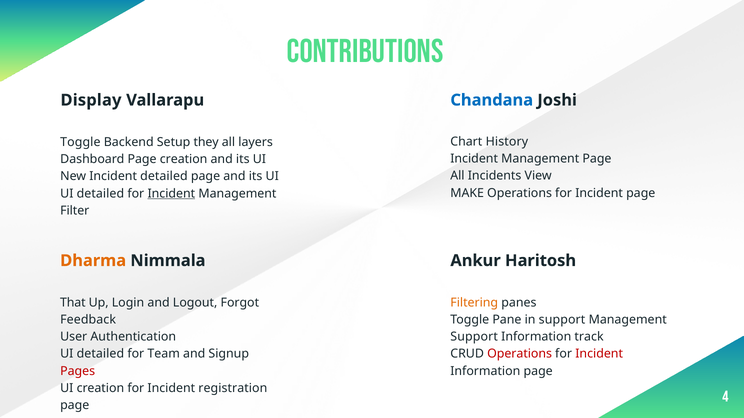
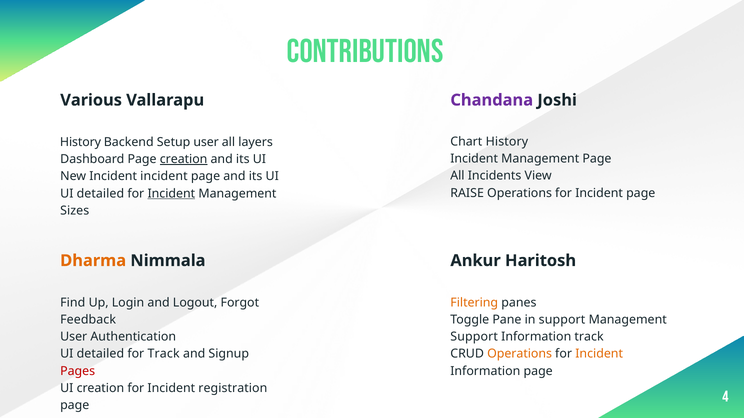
Display: Display -> Various
Chandana colour: blue -> purple
Toggle at (80, 142): Toggle -> History
Setup they: they -> user
creation at (184, 159) underline: none -> present
Incident detailed: detailed -> incident
MAKE: MAKE -> RAISE
Filter: Filter -> Sizes
That: That -> Find
for Team: Team -> Track
Operations at (520, 354) colour: red -> orange
Incident at (599, 354) colour: red -> orange
